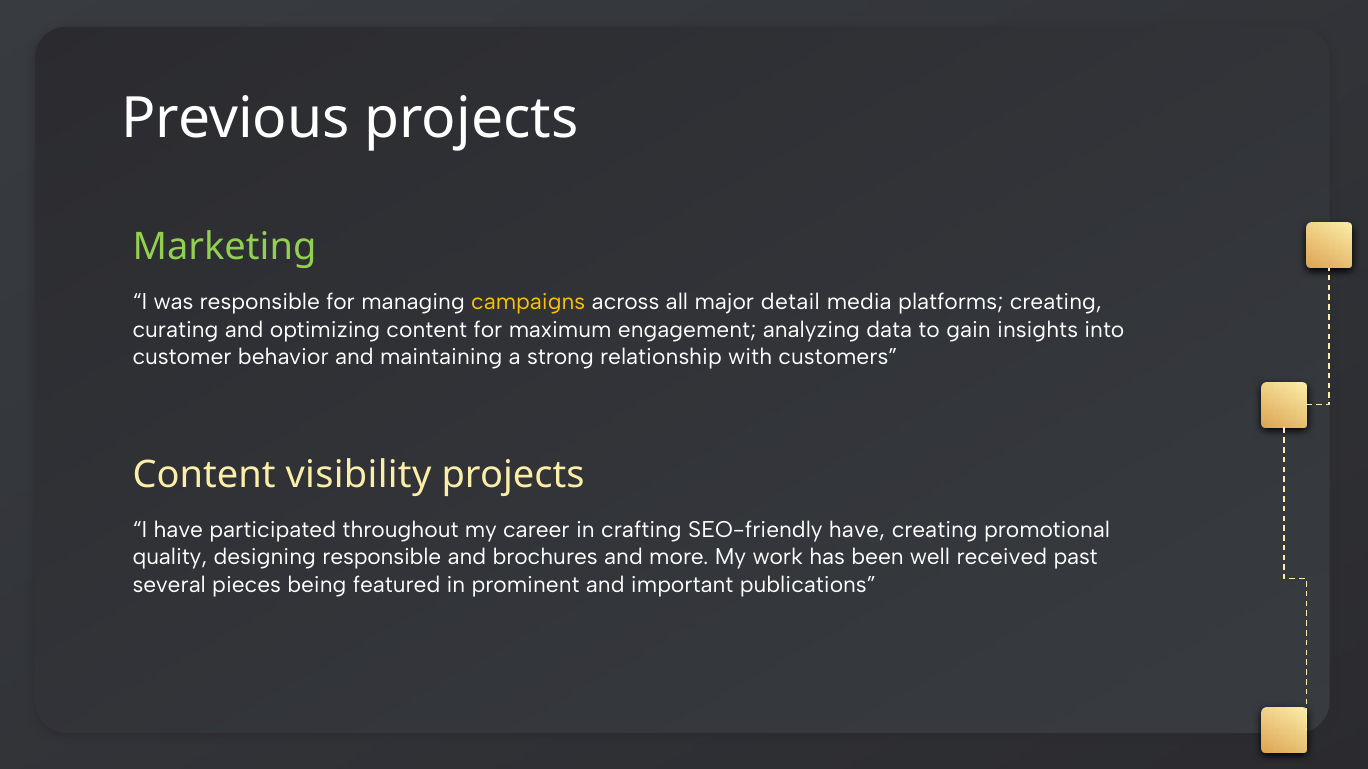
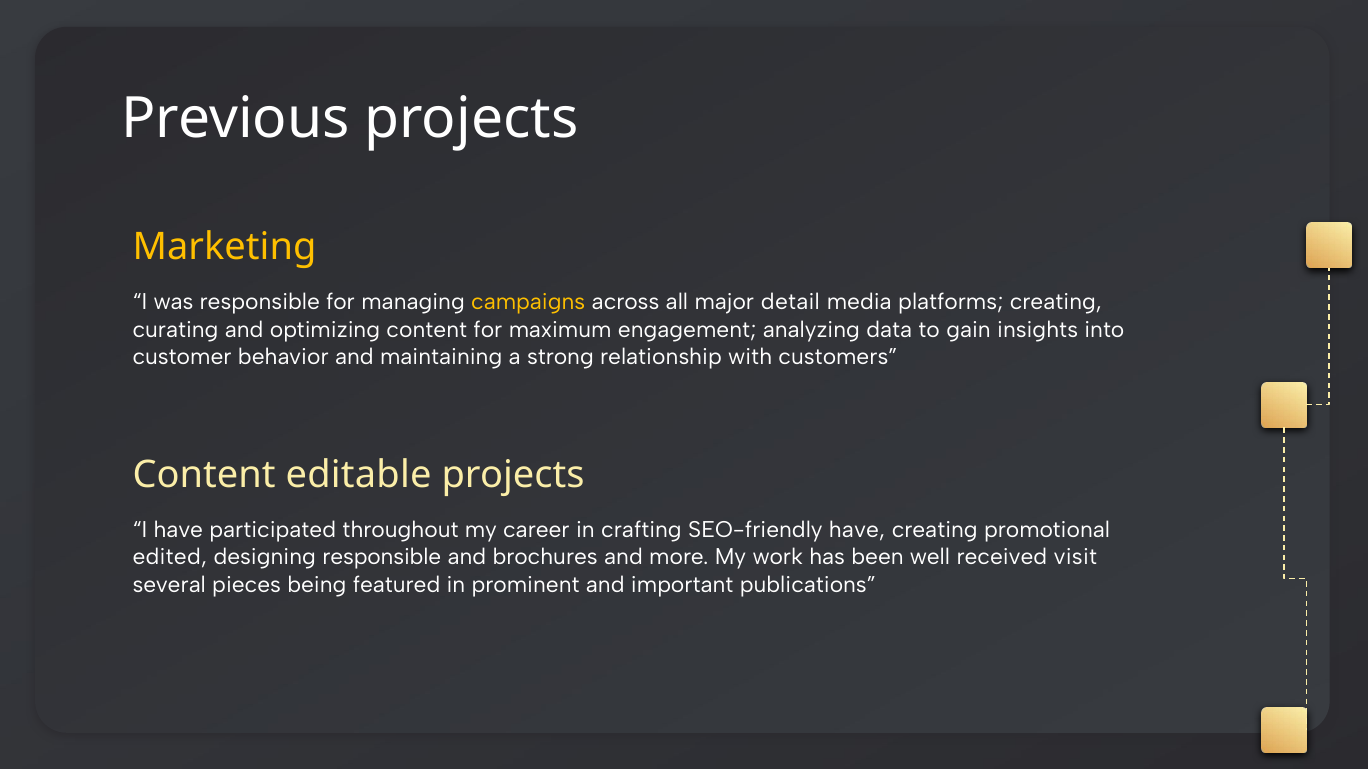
Marketing colour: light green -> yellow
visibility: visibility -> editable
quality: quality -> edited
past: past -> visit
